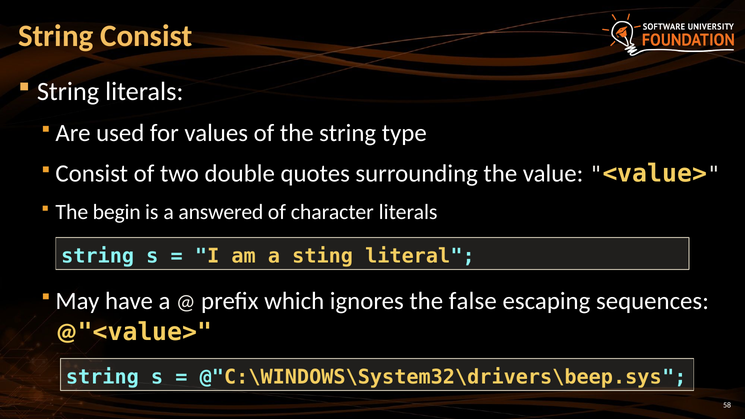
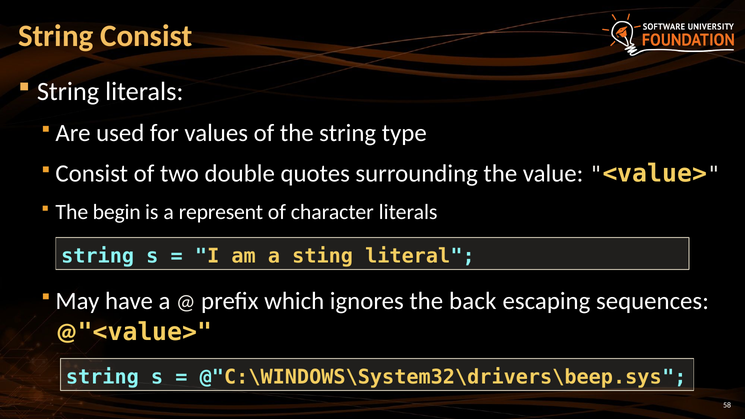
answered: answered -> represent
false: false -> back
